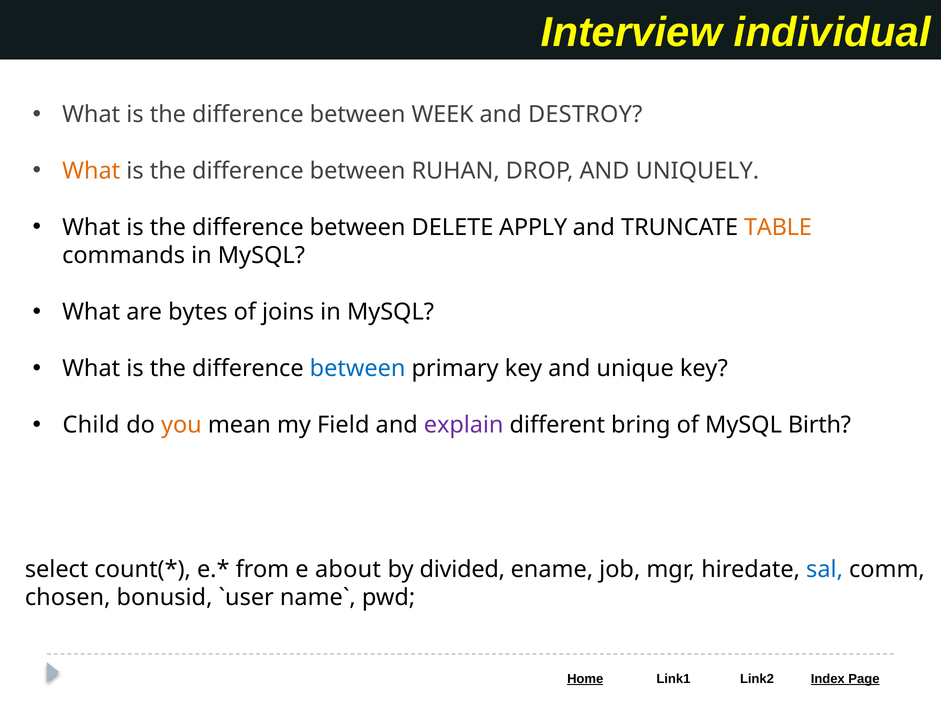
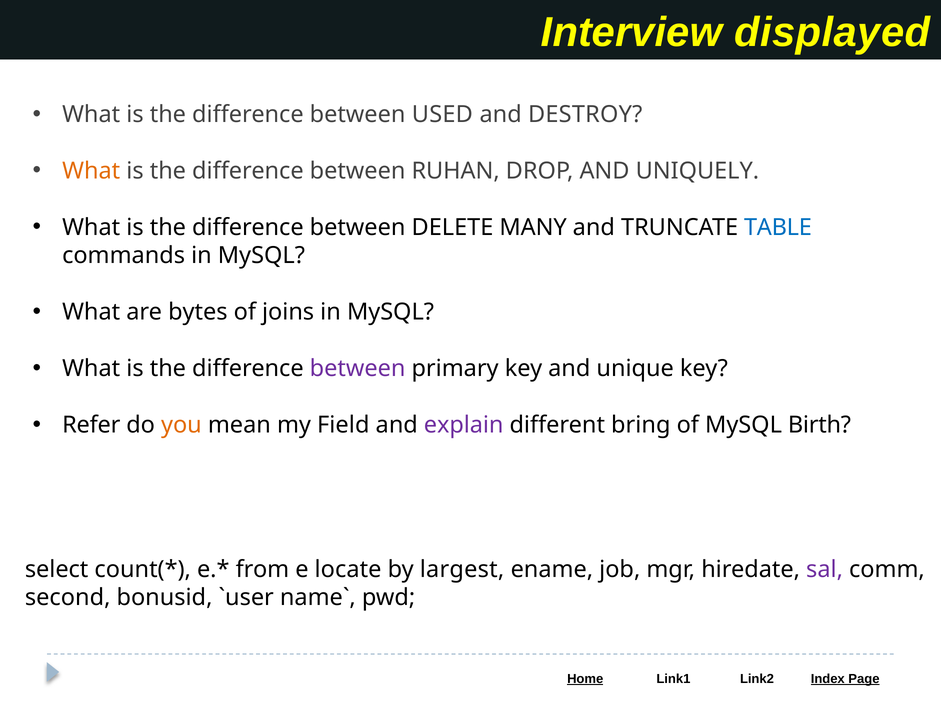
individual: individual -> displayed
WEEK: WEEK -> USED
APPLY: APPLY -> MANY
TABLE colour: orange -> blue
between at (358, 369) colour: blue -> purple
Child: Child -> Refer
about: about -> locate
divided: divided -> largest
sal colour: blue -> purple
chosen: chosen -> second
